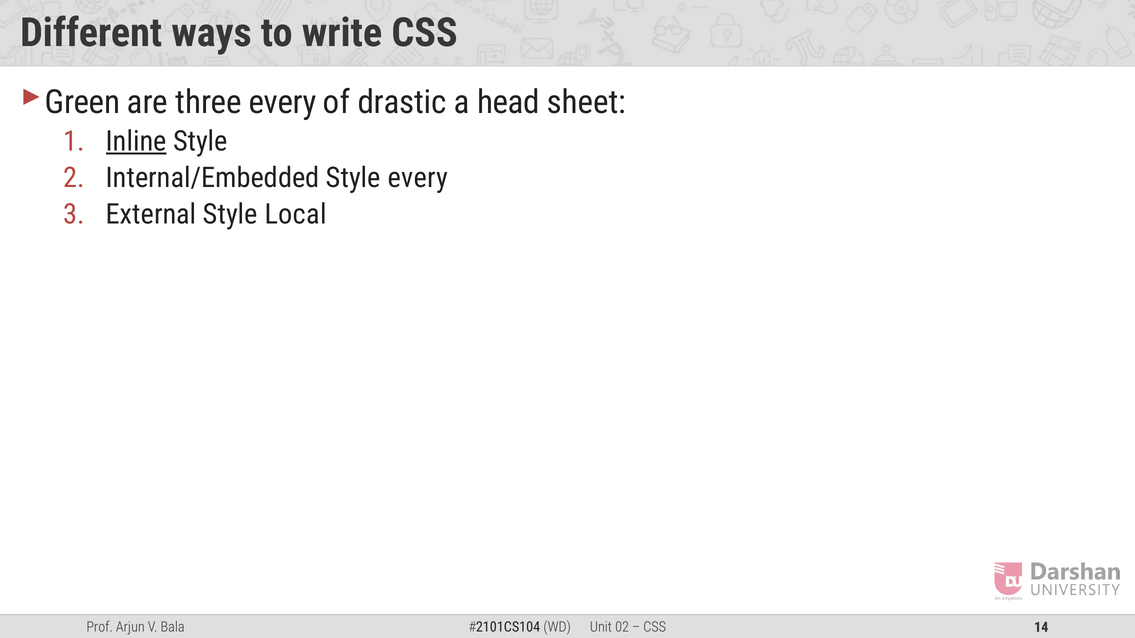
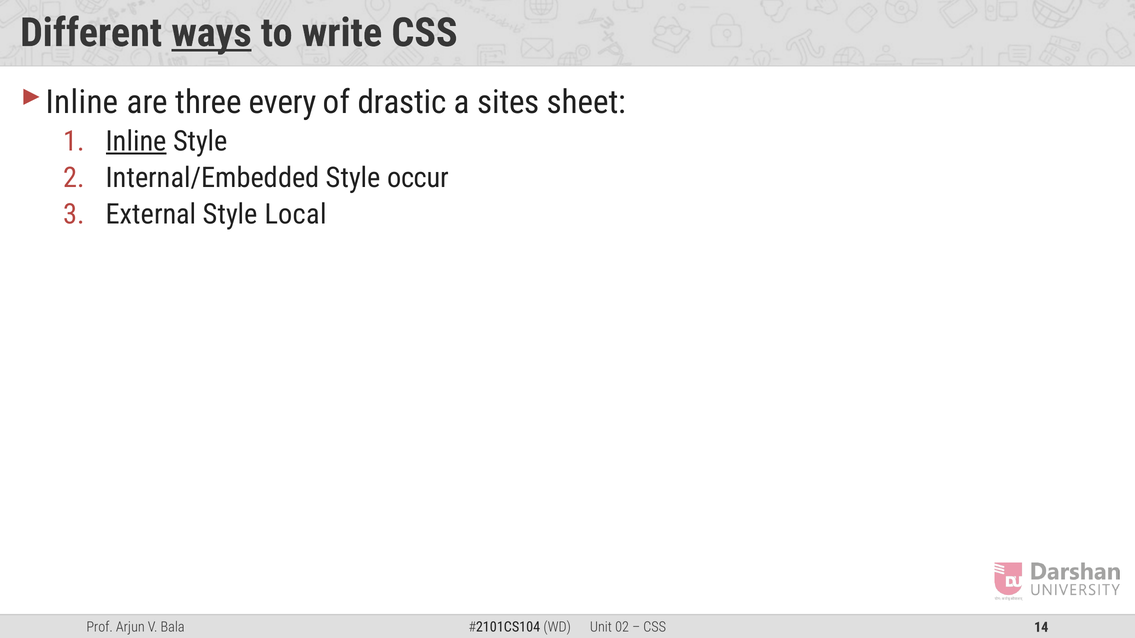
ways underline: none -> present
Green at (82, 102): Green -> Inline
head: head -> sites
Style every: every -> occur
